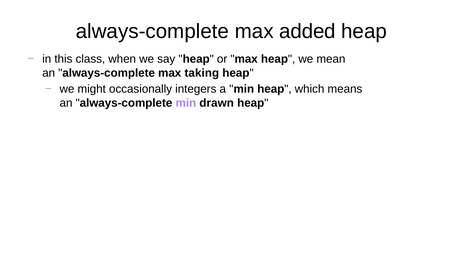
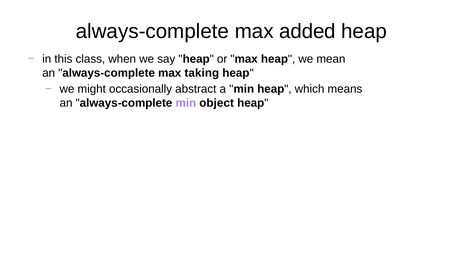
integers: integers -> abstract
drawn: drawn -> object
